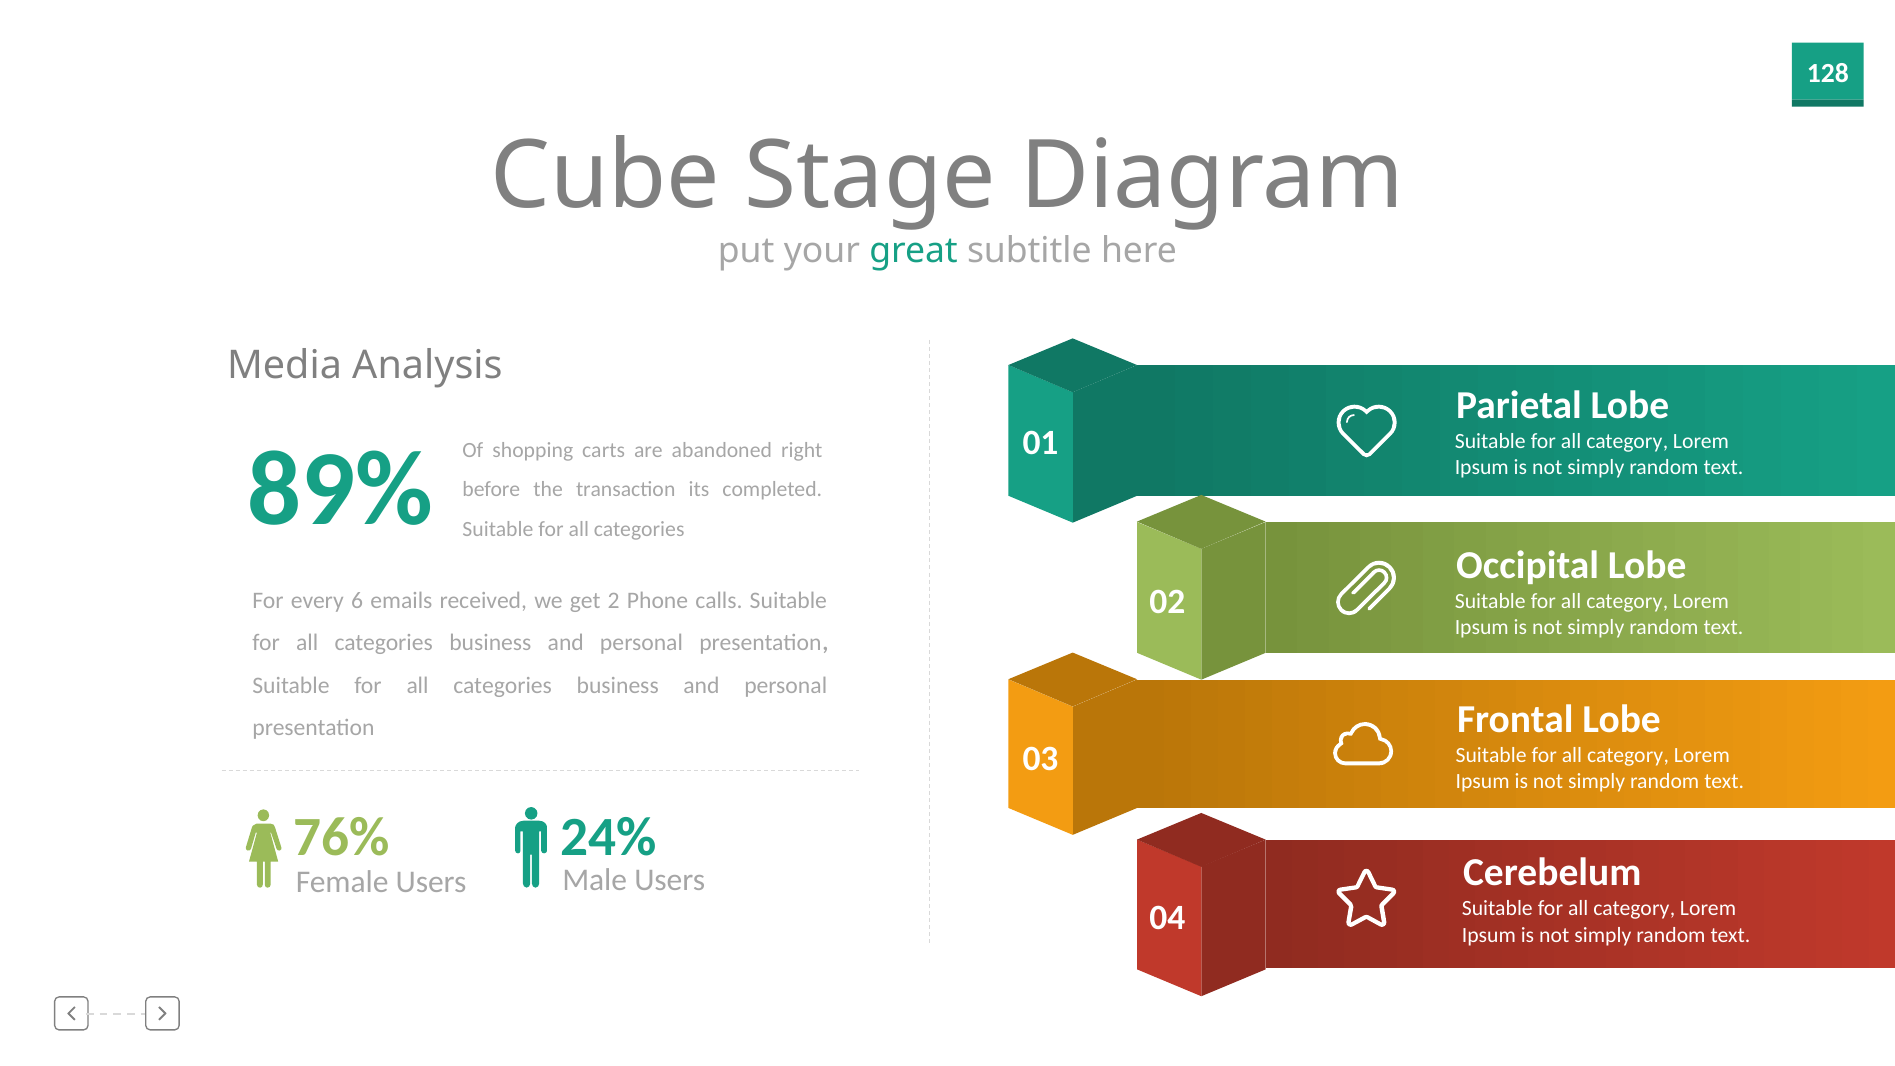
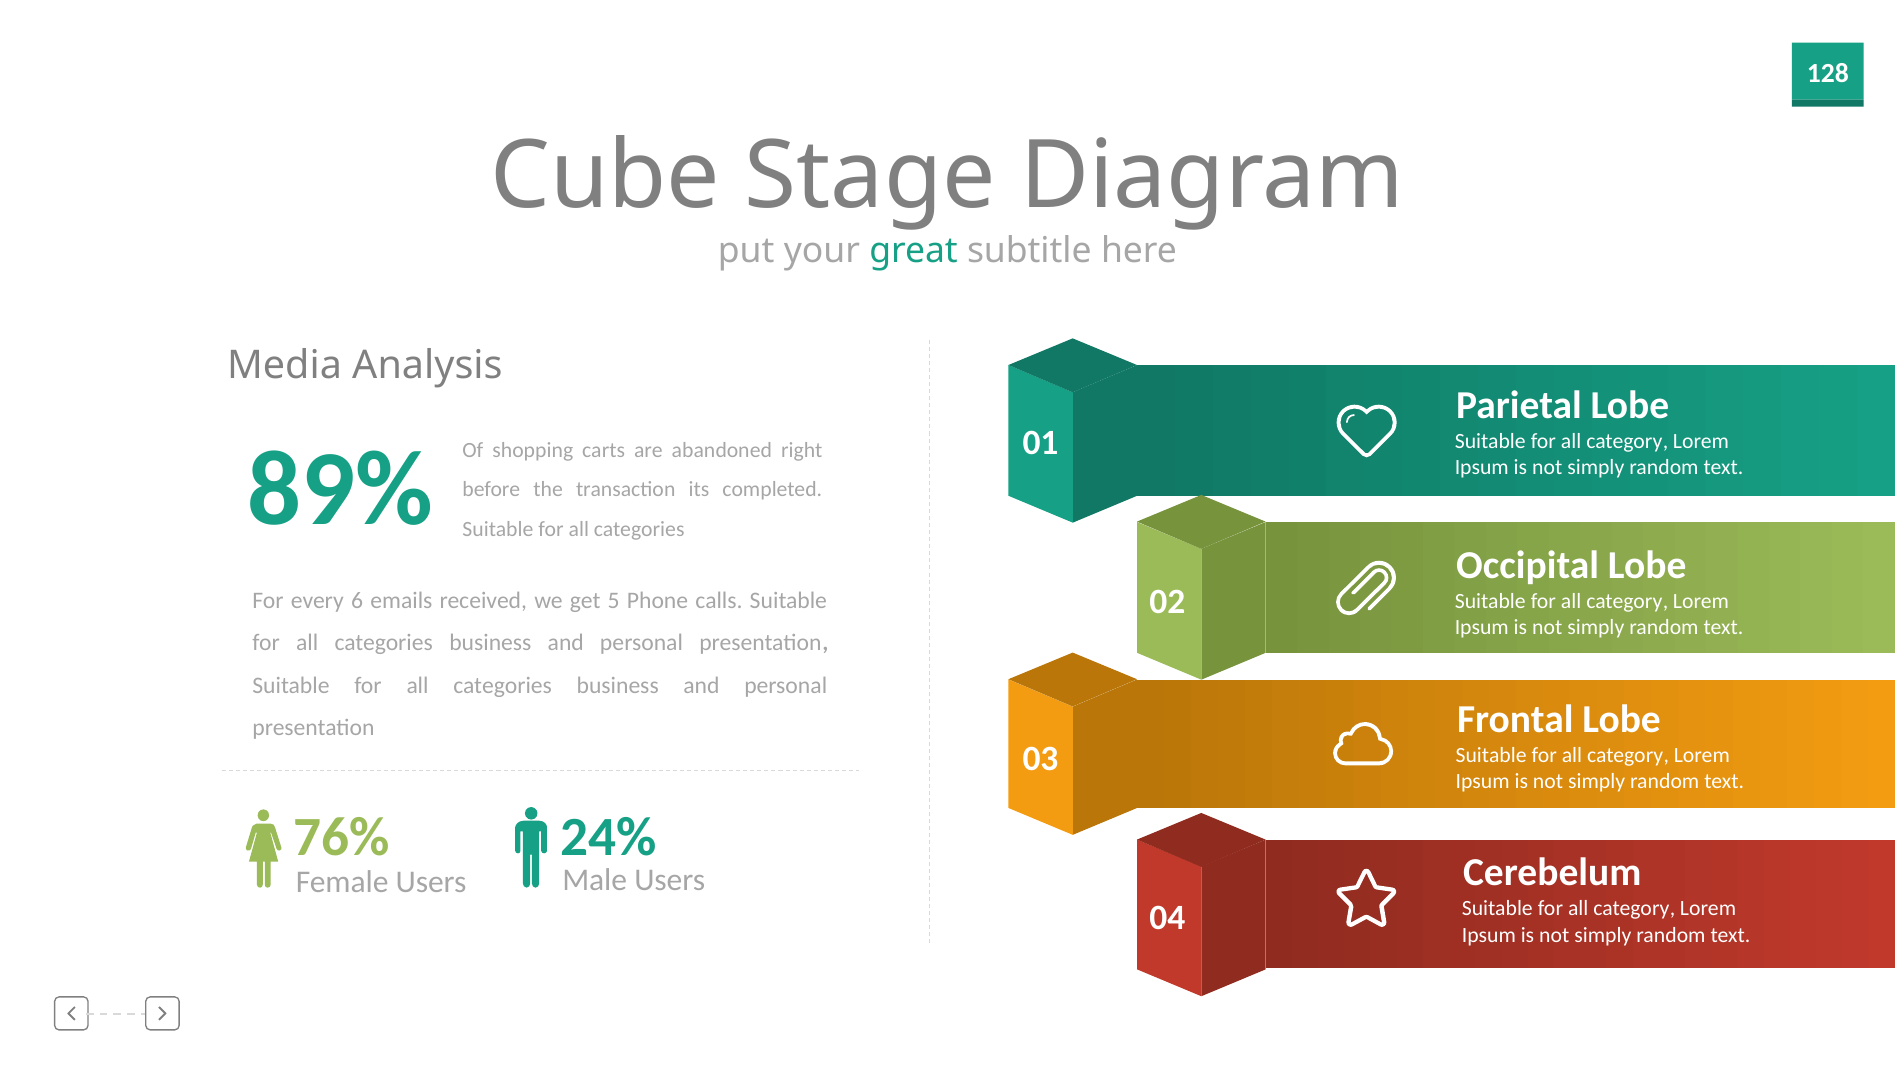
2: 2 -> 5
